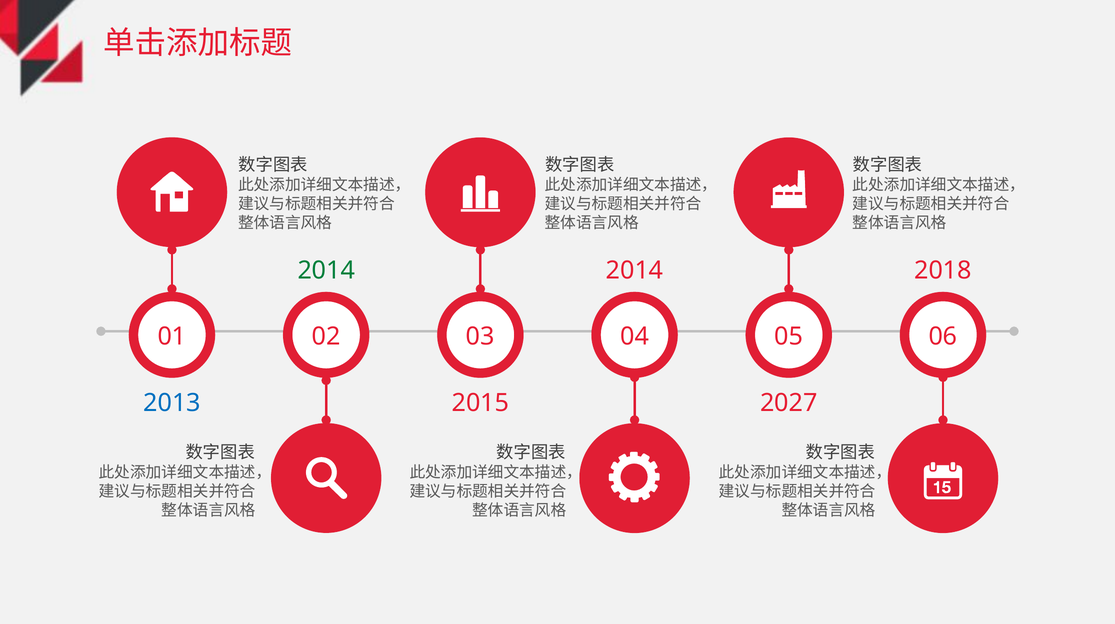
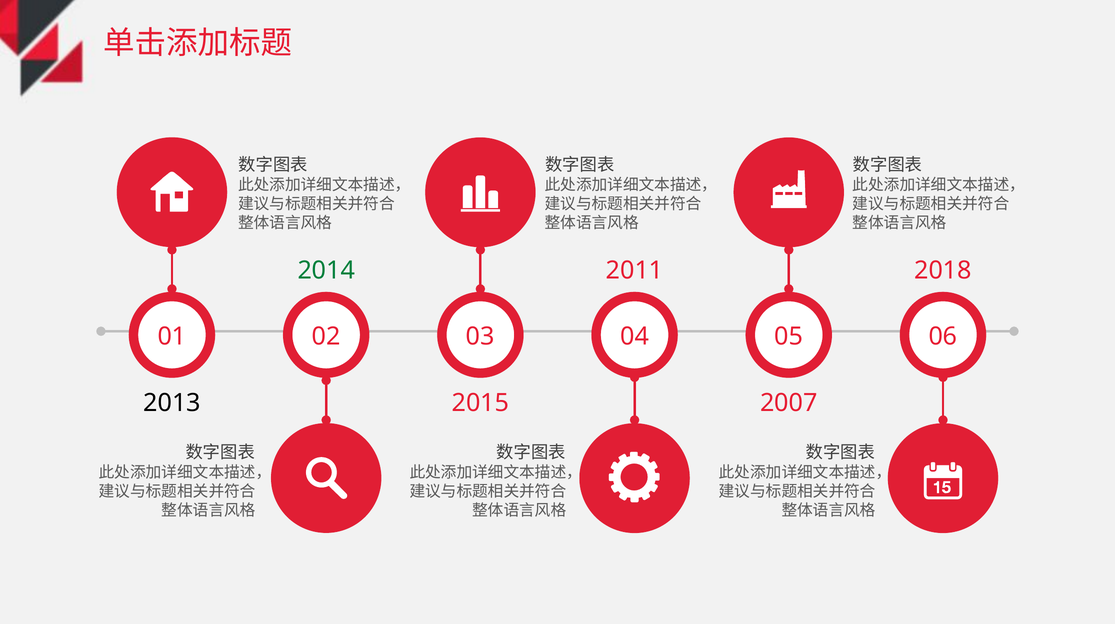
2014 at (635, 270): 2014 -> 2011
2013 colour: blue -> black
2027: 2027 -> 2007
